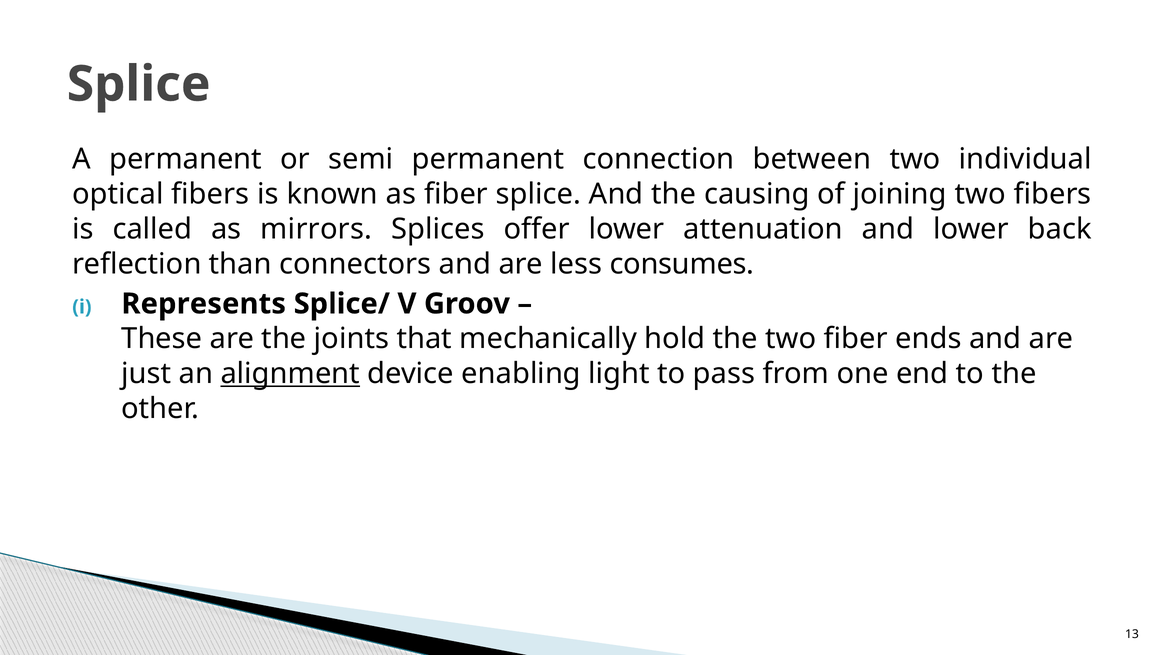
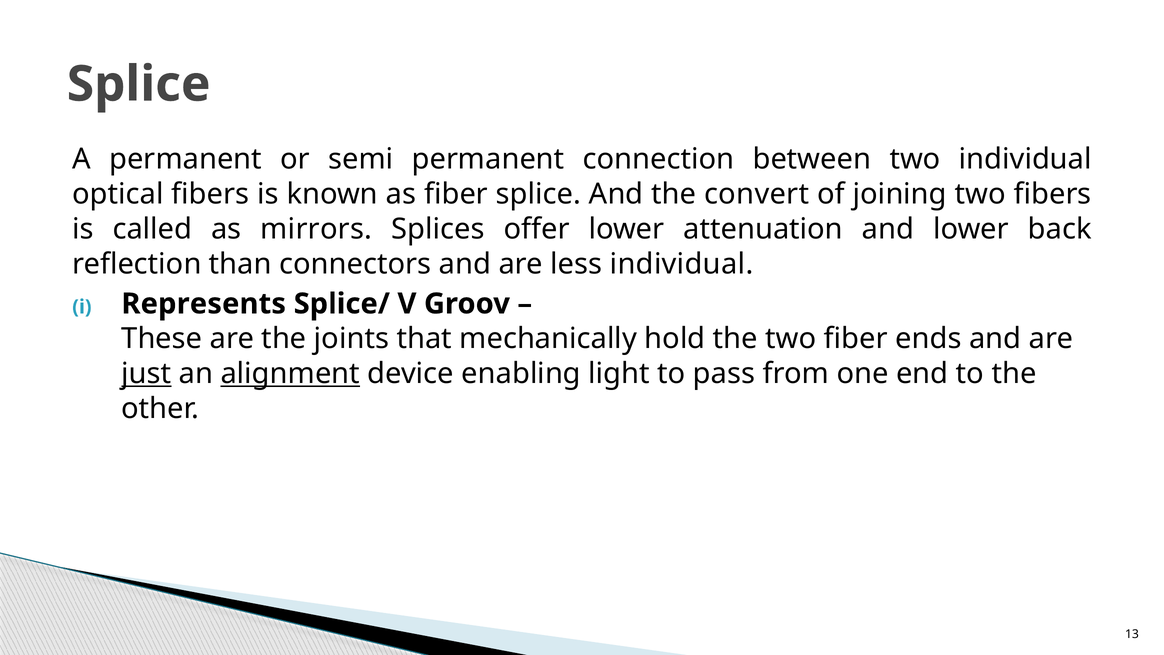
causing: causing -> convert
less consumes: consumes -> individual
just underline: none -> present
